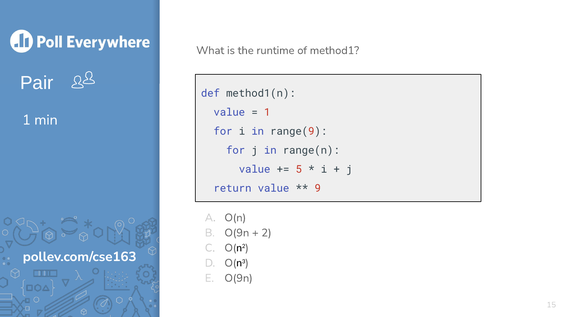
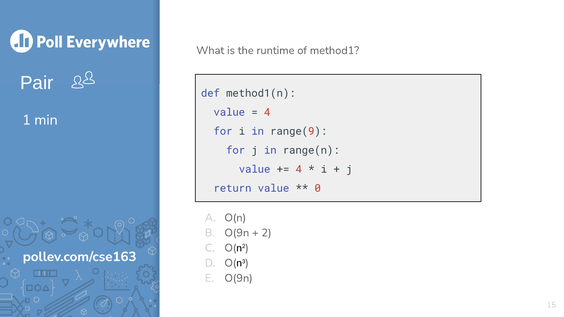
1 at (267, 113): 1 -> 4
5 at (299, 170): 5 -> 4
9: 9 -> 0
